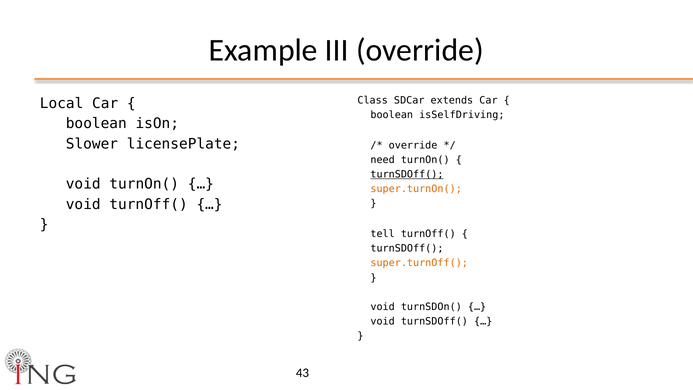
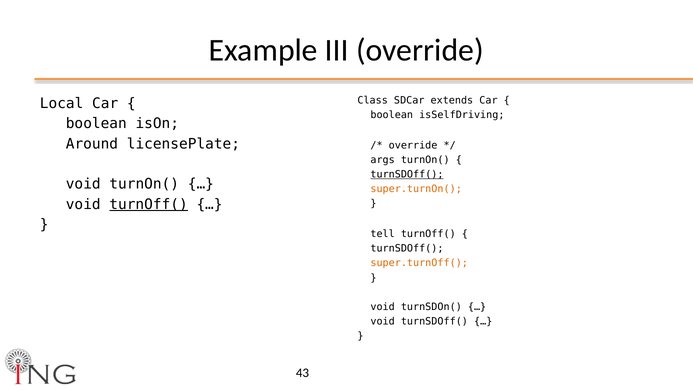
Slower: Slower -> Around
need: need -> args
turnOff( at (149, 204) underline: none -> present
